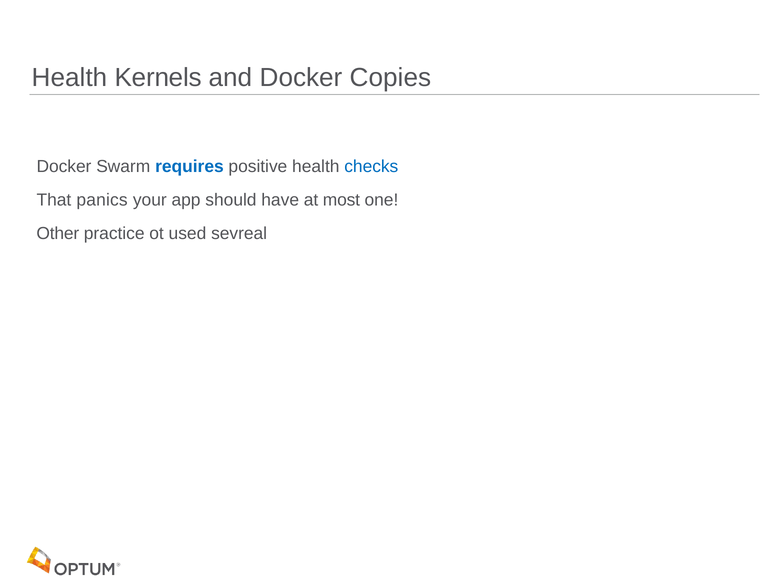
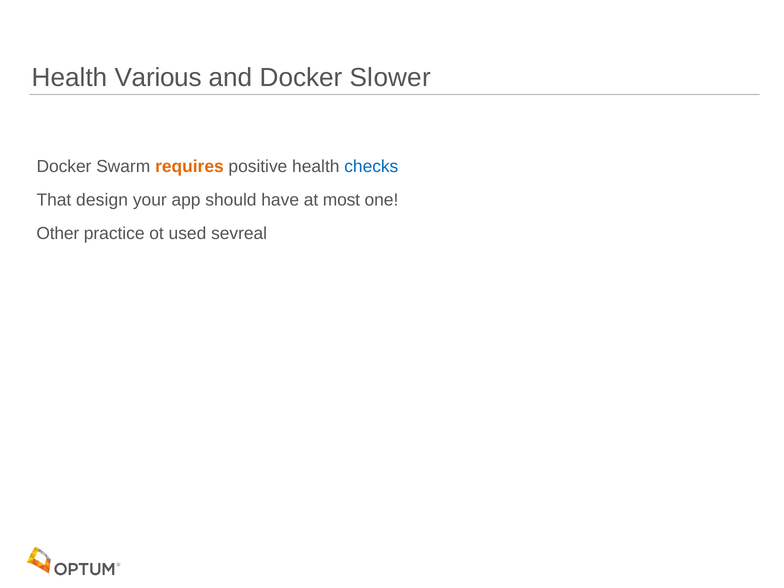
Kernels: Kernels -> Various
Copies: Copies -> Slower
requires colour: blue -> orange
panics: panics -> design
